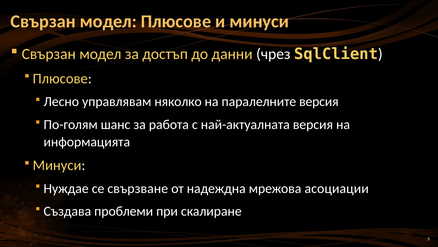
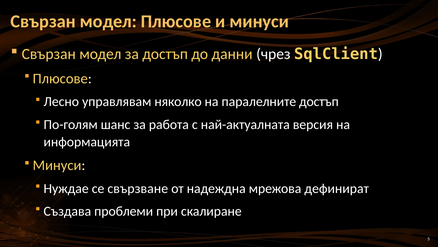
паралелните версия: версия -> достъп
асоциации: асоциации -> дефинират
